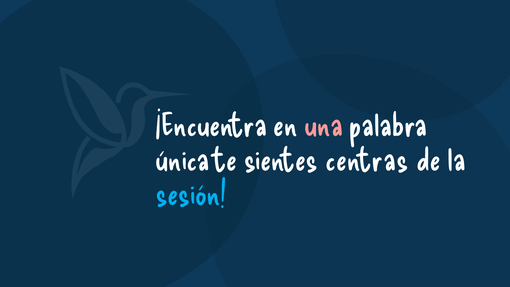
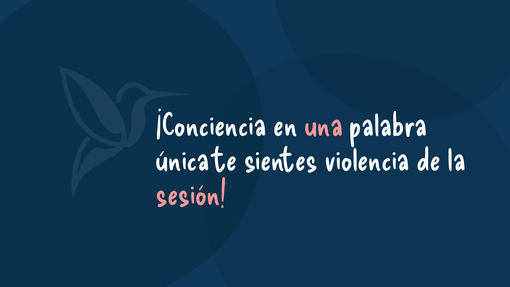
¡Encuentra: ¡Encuentra -> ¡Conciencia
centras: centras -> violencia
sesión colour: light blue -> pink
